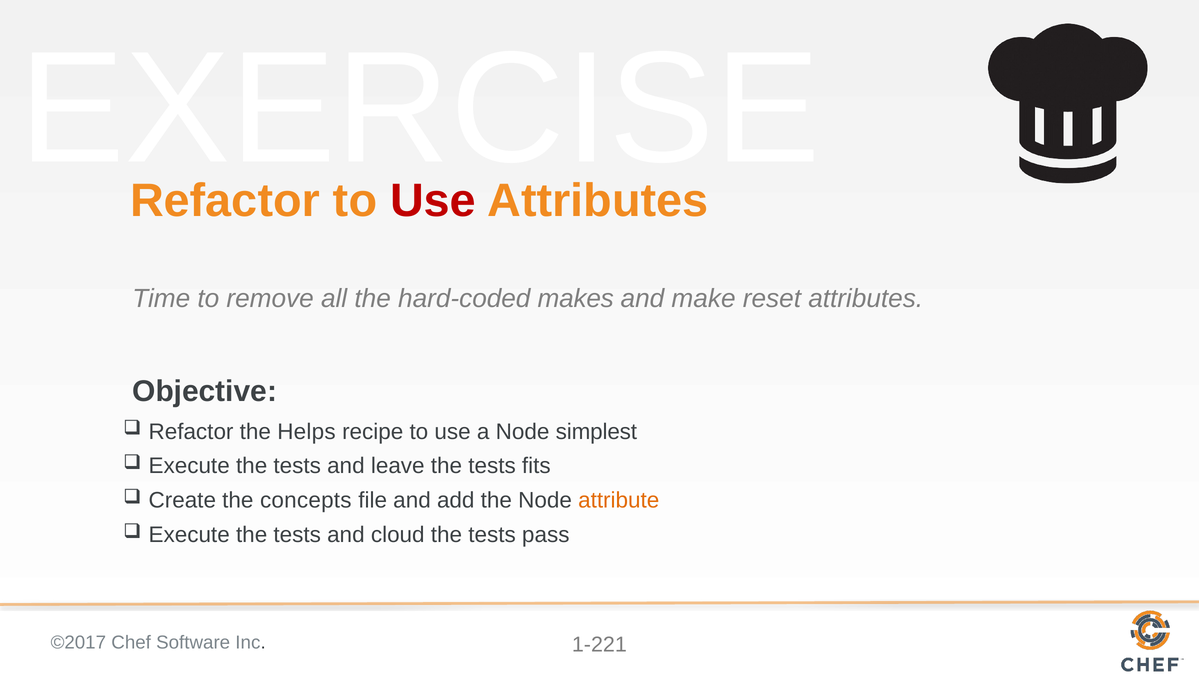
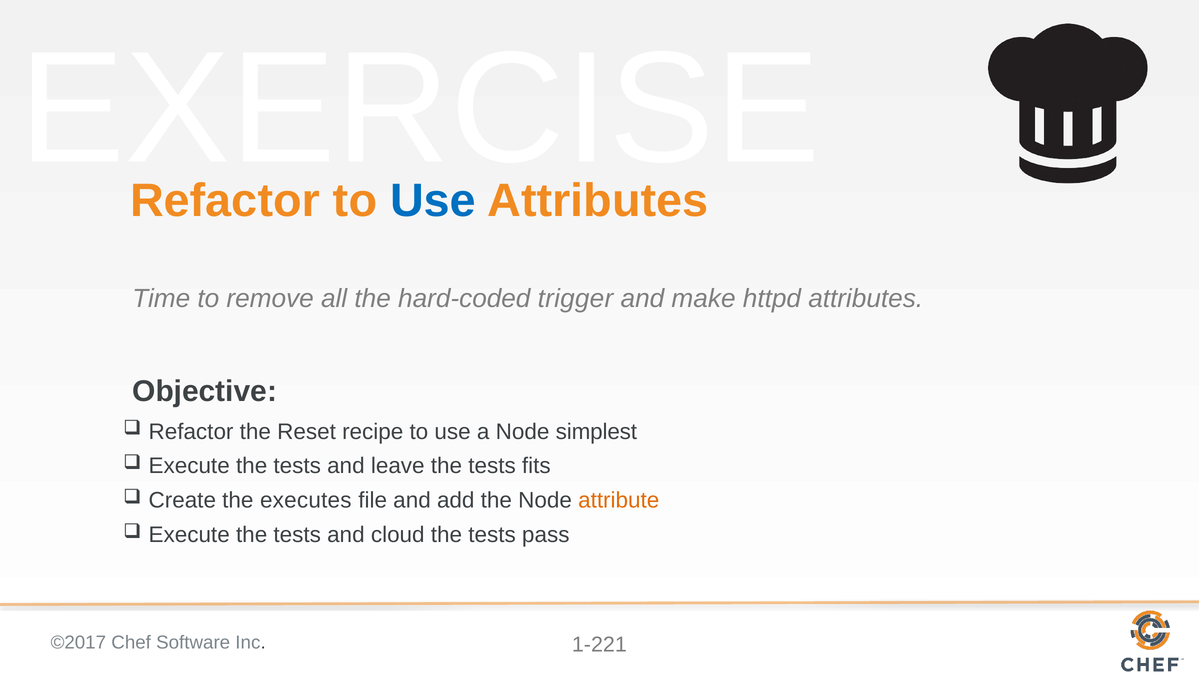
Use at (433, 201) colour: red -> blue
makes: makes -> trigger
reset: reset -> httpd
Helps: Helps -> Reset
concepts: concepts -> executes
